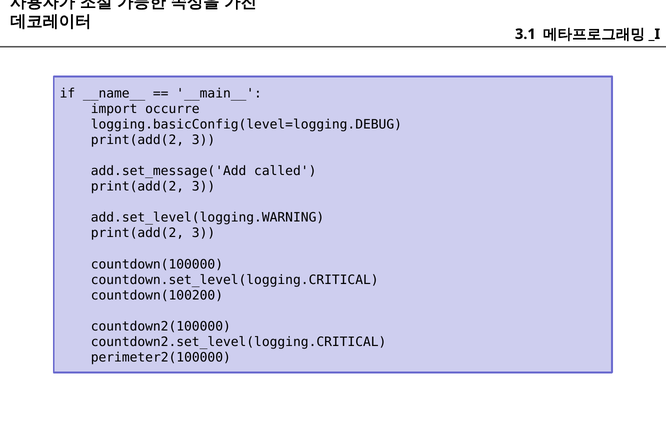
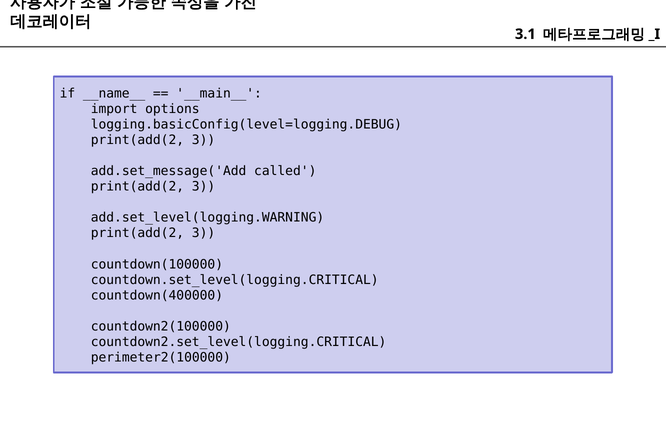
occurre: occurre -> options
countdown(100200: countdown(100200 -> countdown(400000
